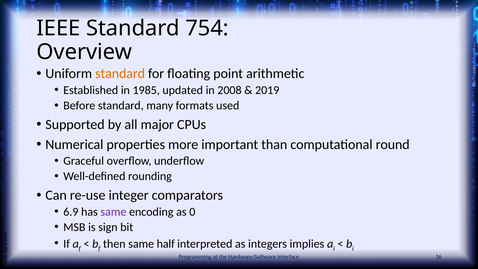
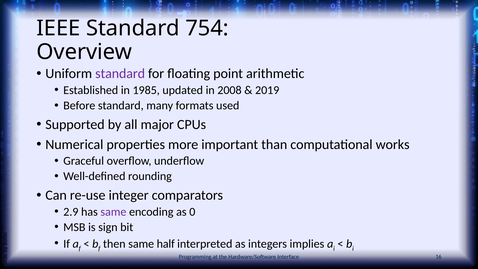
standard at (120, 74) colour: orange -> purple
round: round -> works
6.9: 6.9 -> 2.9
